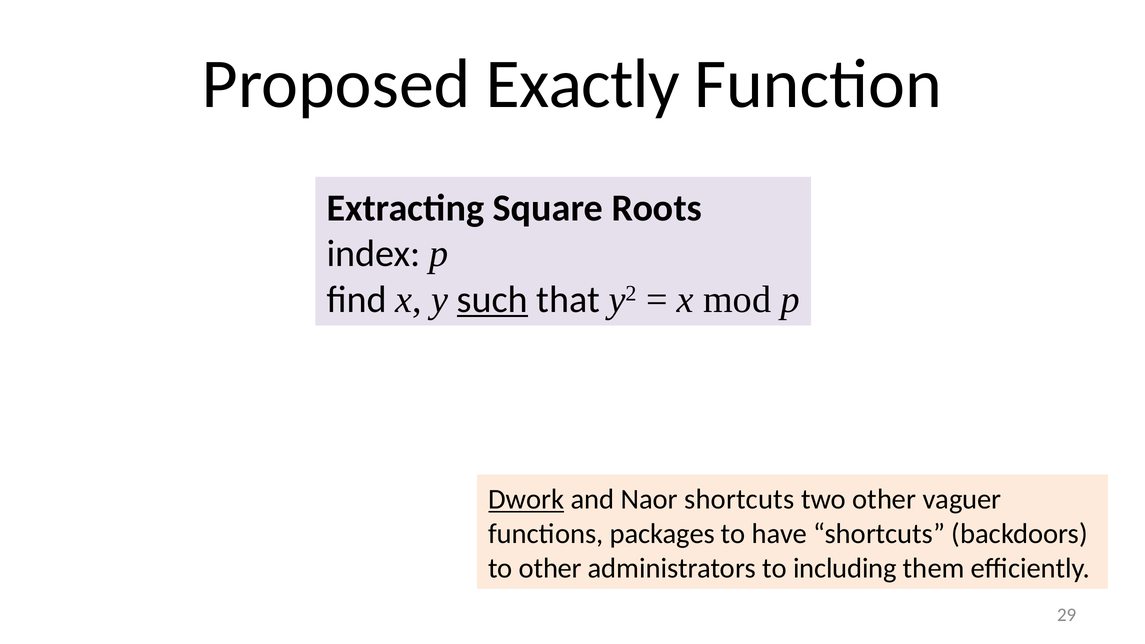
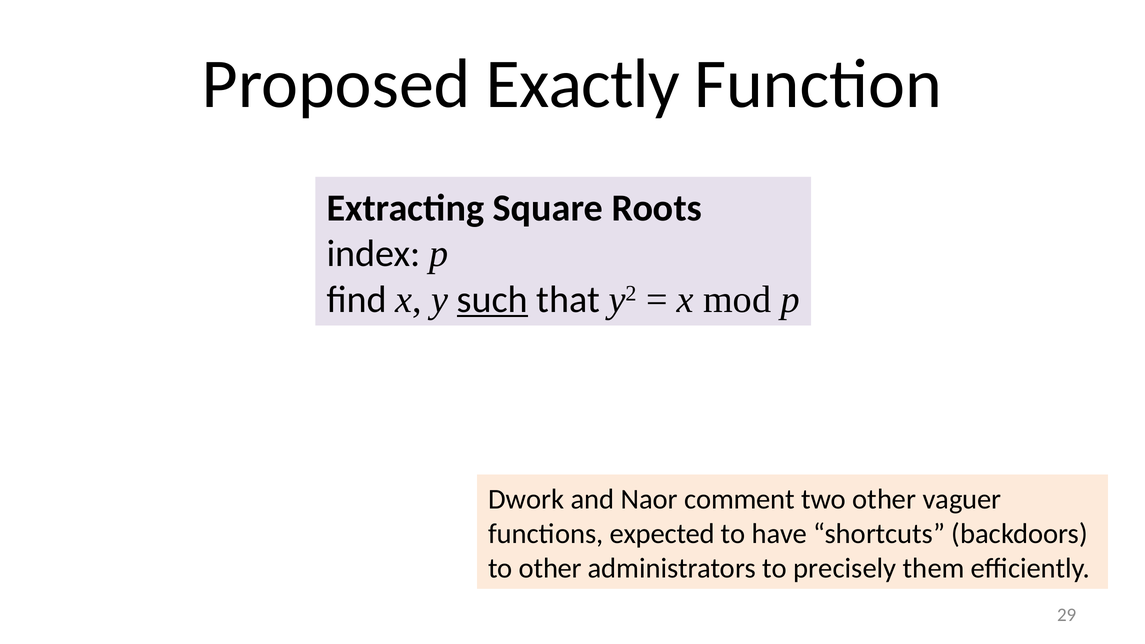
Dwork underline: present -> none
Naor shortcuts: shortcuts -> comment
packages: packages -> expected
including: including -> precisely
